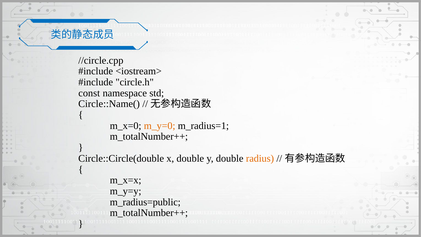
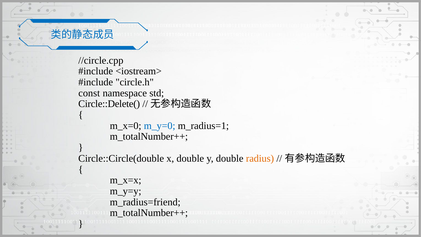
Circle::Name(: Circle::Name( -> Circle::Delete(
m_y=0 colour: orange -> blue
m_radius=public: m_radius=public -> m_radius=friend
